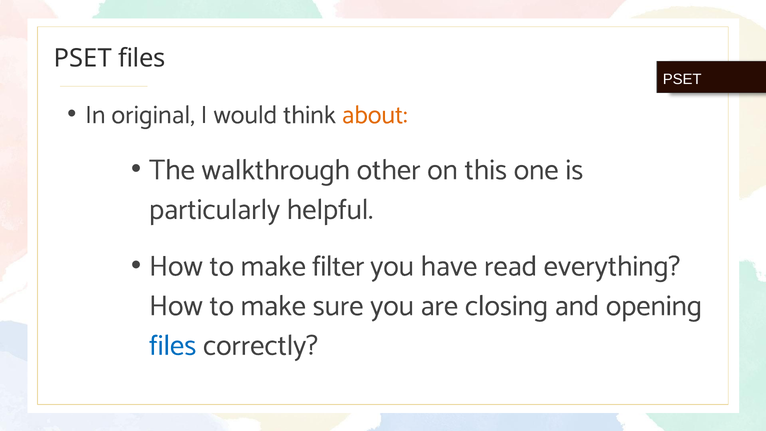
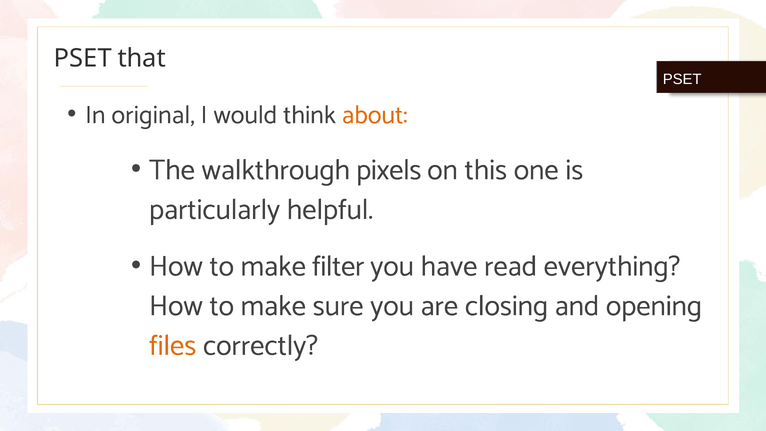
PSET files: files -> that
other: other -> pixels
files at (173, 345) colour: blue -> orange
